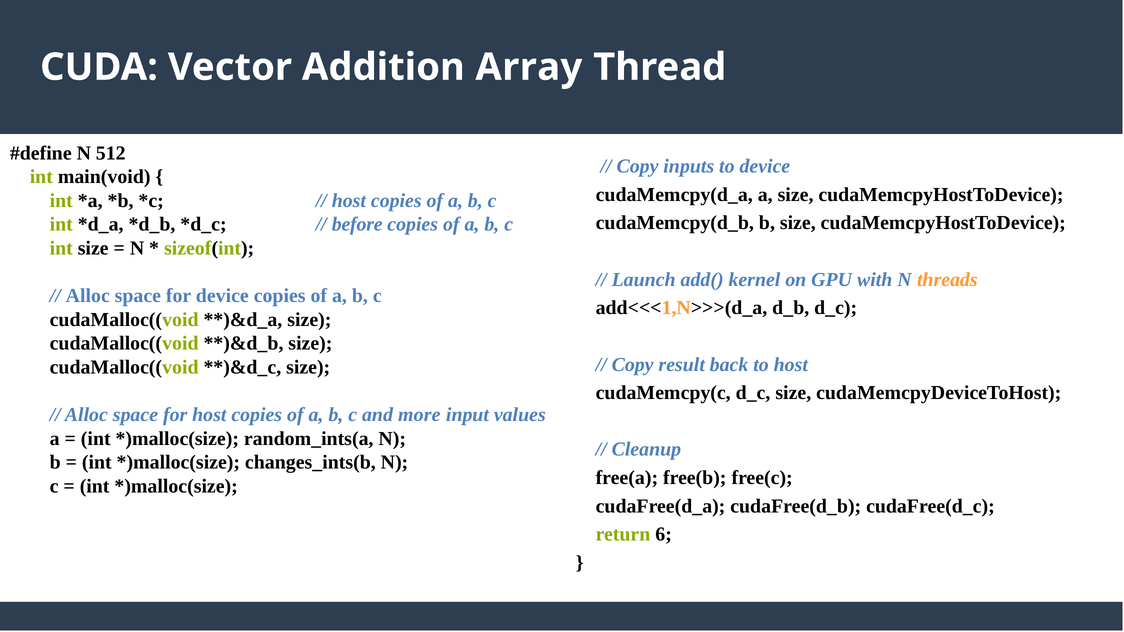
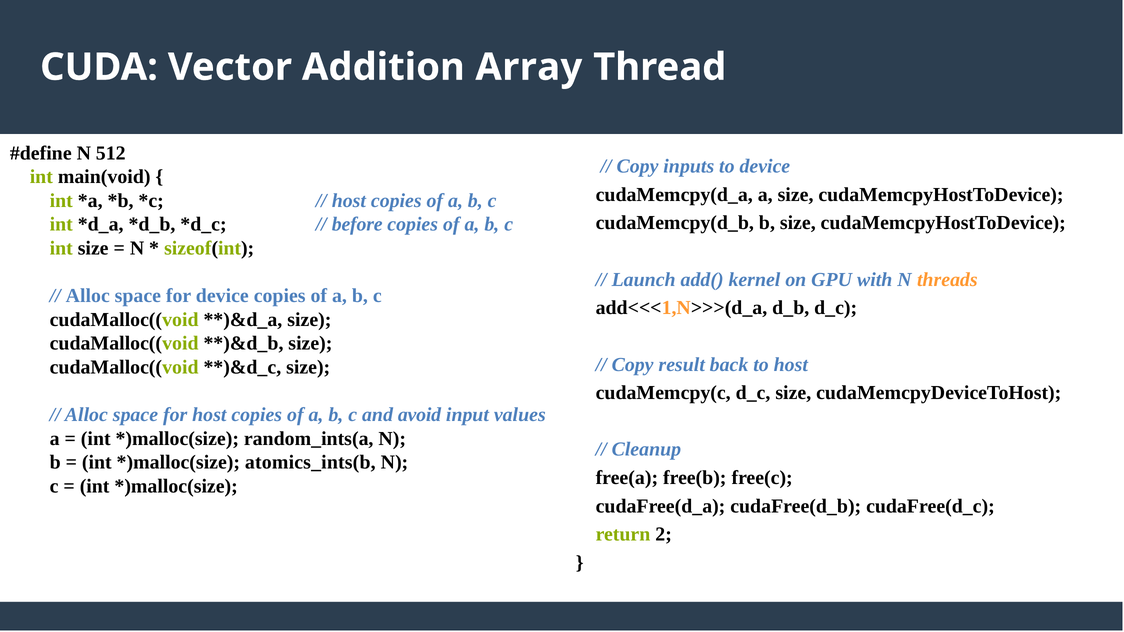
more: more -> avoid
changes_ints(b: changes_ints(b -> atomics_ints(b
6: 6 -> 2
